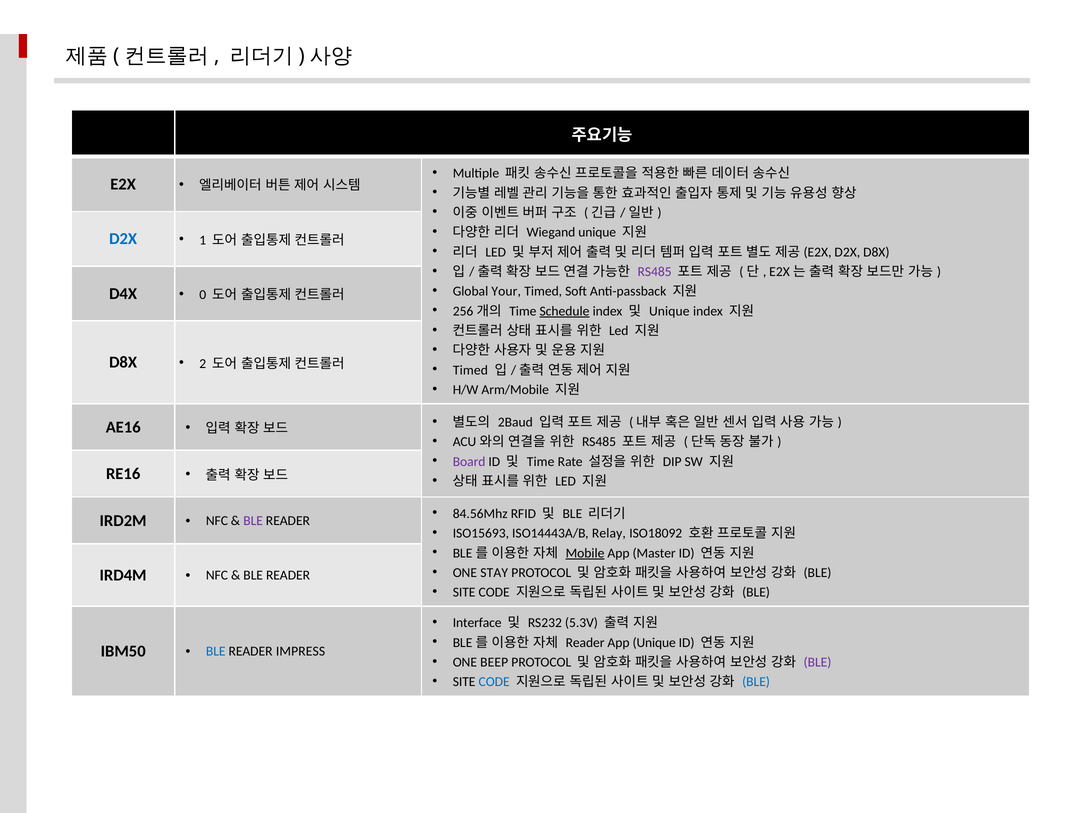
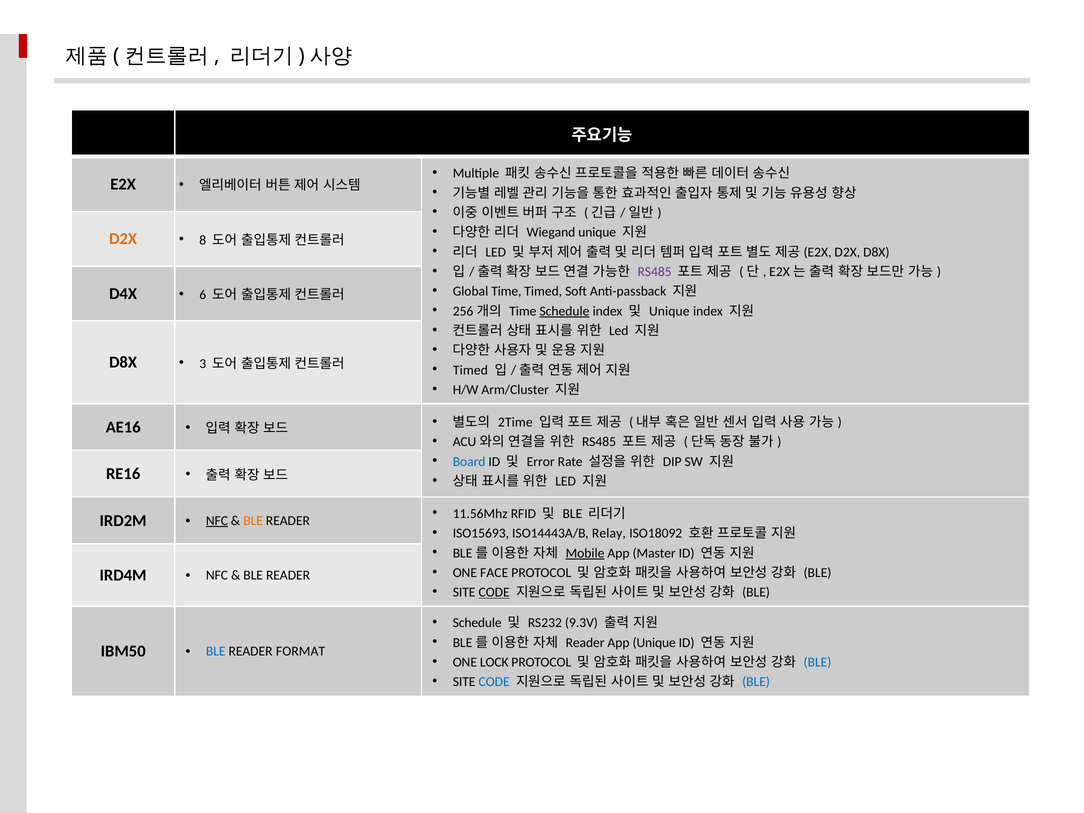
D2X at (123, 239) colour: blue -> orange
1: 1 -> 8
Global Your: Your -> Time
0: 0 -> 6
2: 2 -> 3
Arm/Mobile: Arm/Mobile -> Arm/Cluster
2Baud: 2Baud -> 2Time
Board colour: purple -> blue
Time at (541, 462): Time -> Error
84.56Mhz: 84.56Mhz -> 11.56Mhz
NFC at (217, 521) underline: none -> present
BLE at (253, 521) colour: purple -> orange
STAY: STAY -> FACE
CODE at (494, 592) underline: none -> present
Interface at (477, 623): Interface -> Schedule
5.3V: 5.3V -> 9.3V
IMPRESS: IMPRESS -> FORMAT
BEEP: BEEP -> LOCK
BLE at (818, 662) colour: purple -> blue
